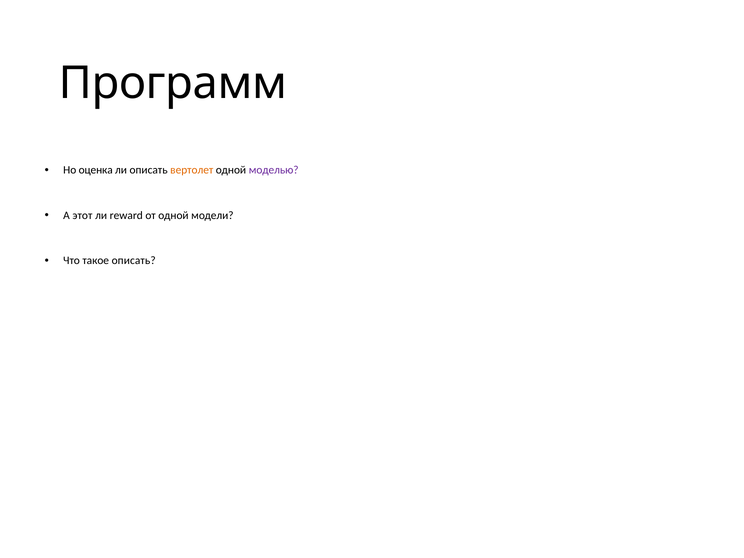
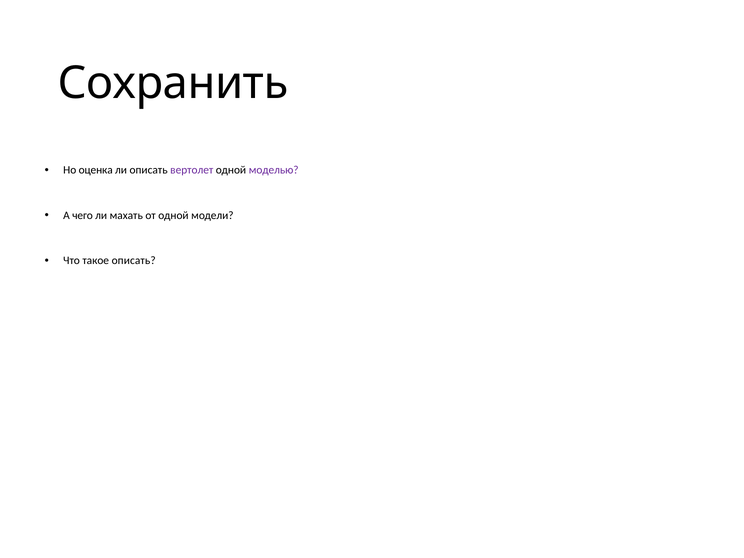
Программ: Программ -> Сохранить
вертолет colour: orange -> purple
этот: этот -> чего
reward: reward -> махать
